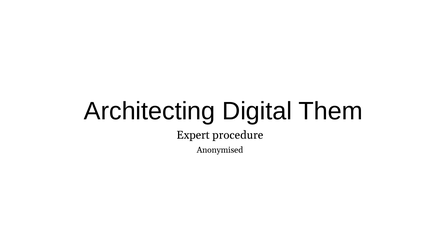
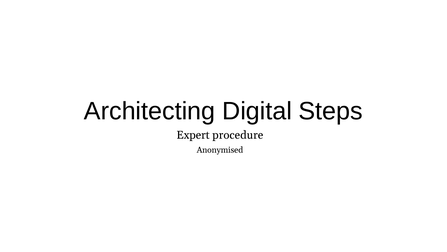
Them: Them -> Steps
